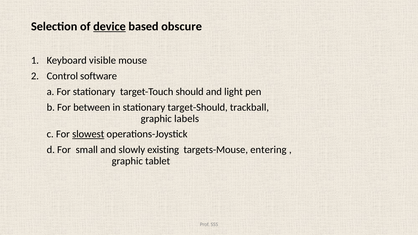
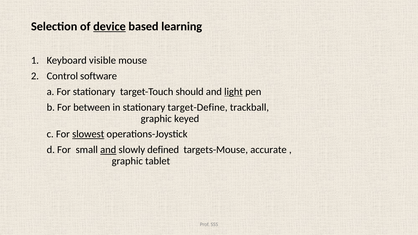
obscure: obscure -> learning
light underline: none -> present
target-Should: target-Should -> target-Define
labels: labels -> keyed
and at (108, 150) underline: none -> present
existing: existing -> defined
entering: entering -> accurate
